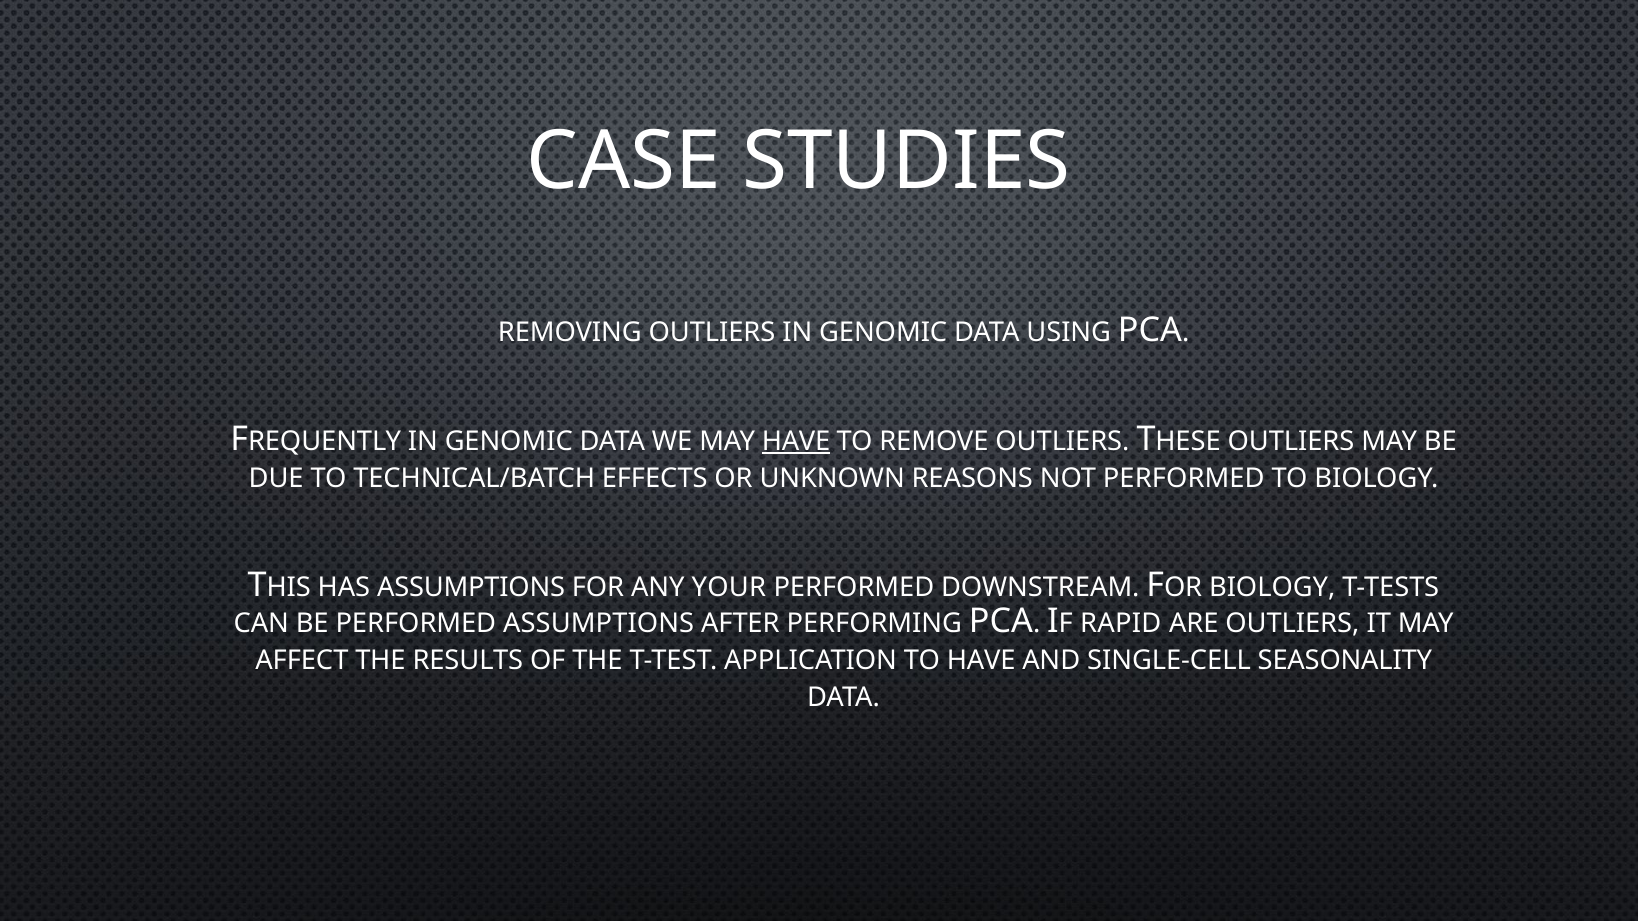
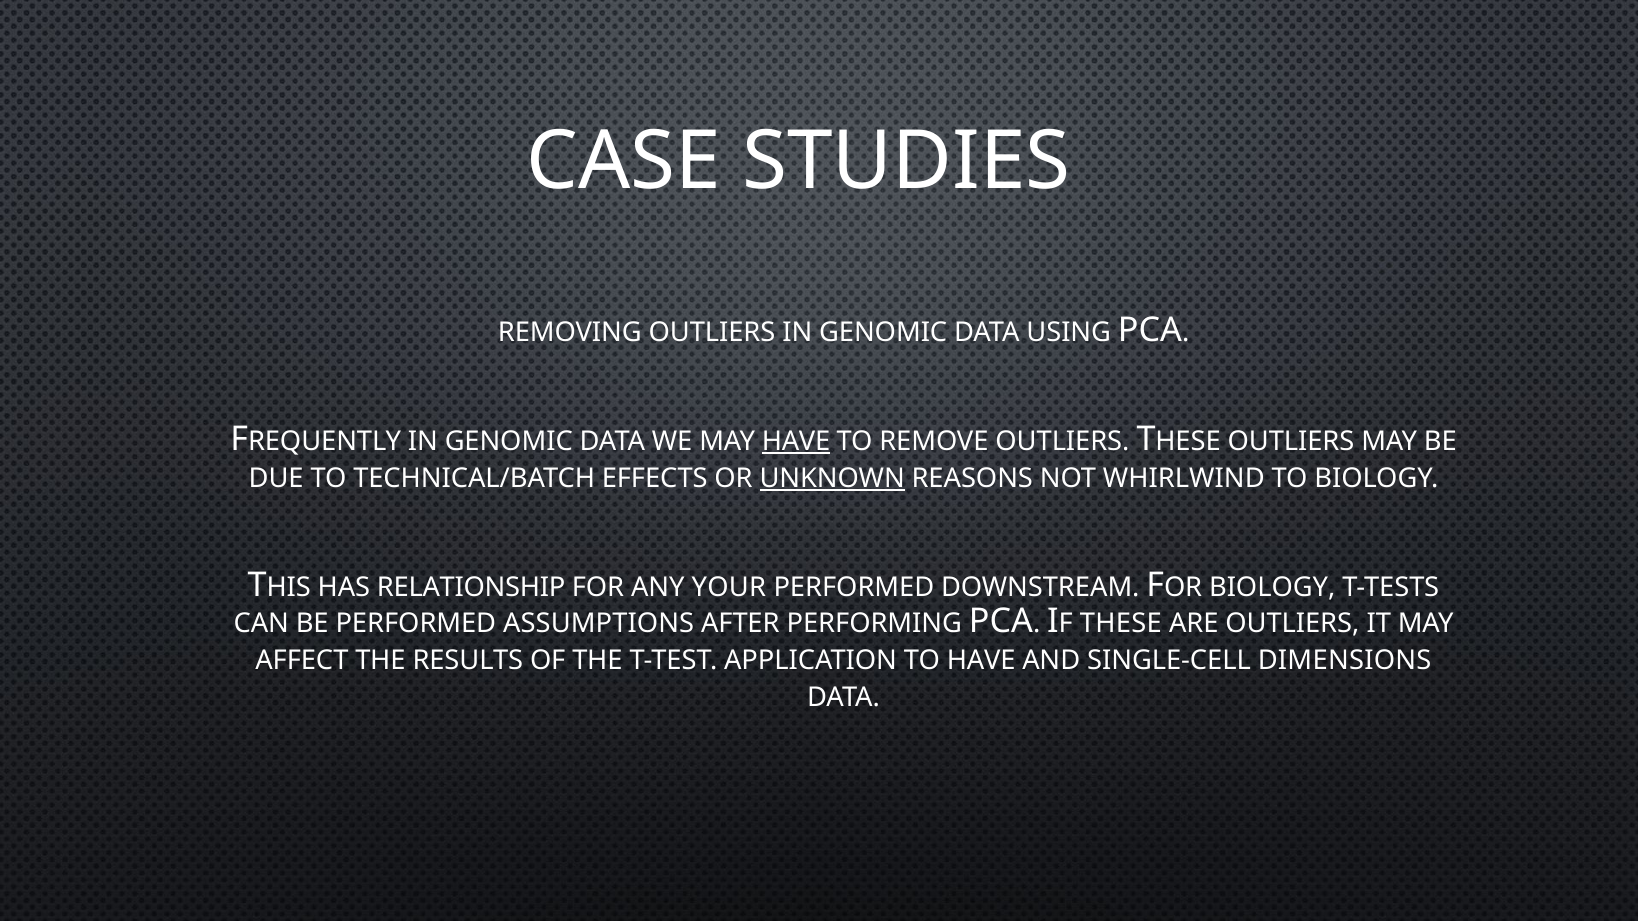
UNKNOWN underline: none -> present
NOT PERFORMED: PERFORMED -> WHIRLWIND
HAS ASSUMPTIONS: ASSUMPTIONS -> RELATIONSHIP
RAPID: RAPID -> THESE
SEASONALITY: SEASONALITY -> DIMENSIONS
